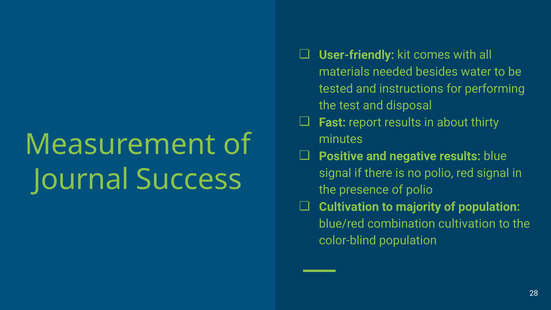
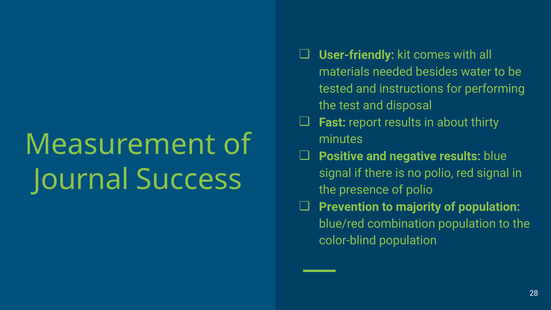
Cultivation at (349, 207): Cultivation -> Prevention
combination cultivation: cultivation -> population
